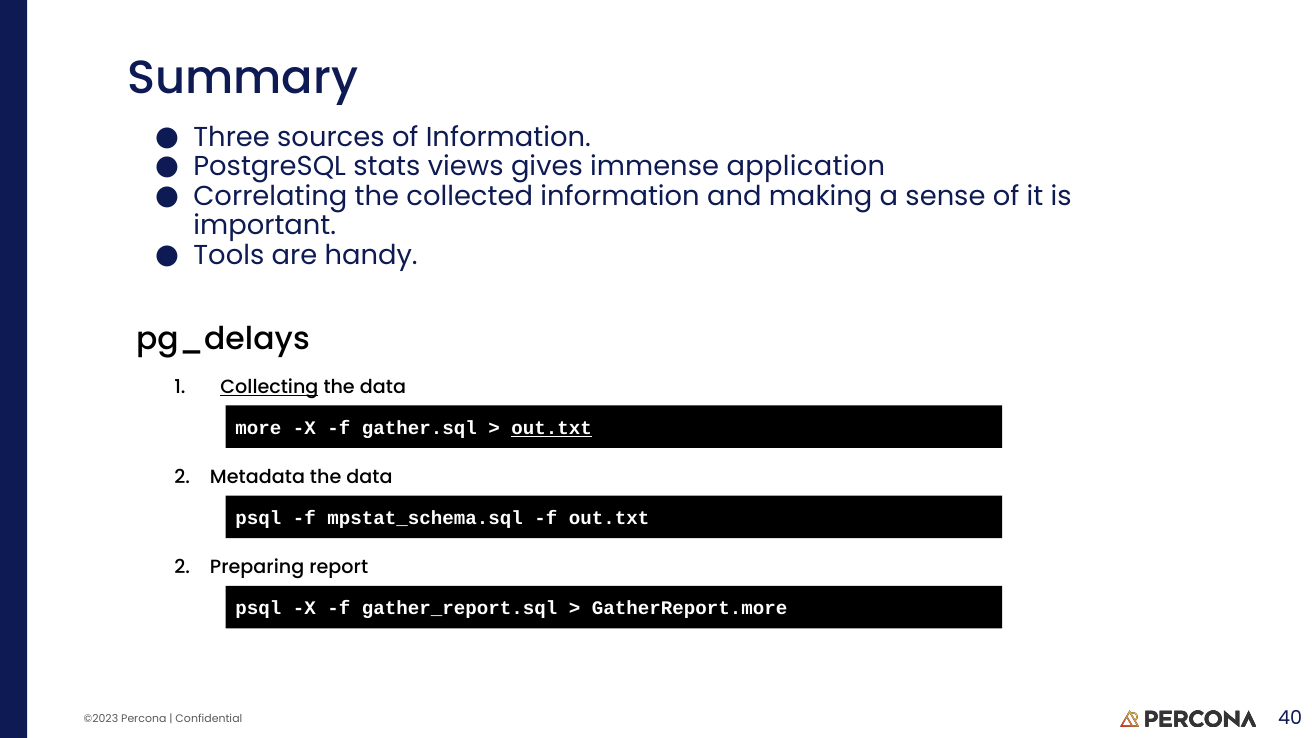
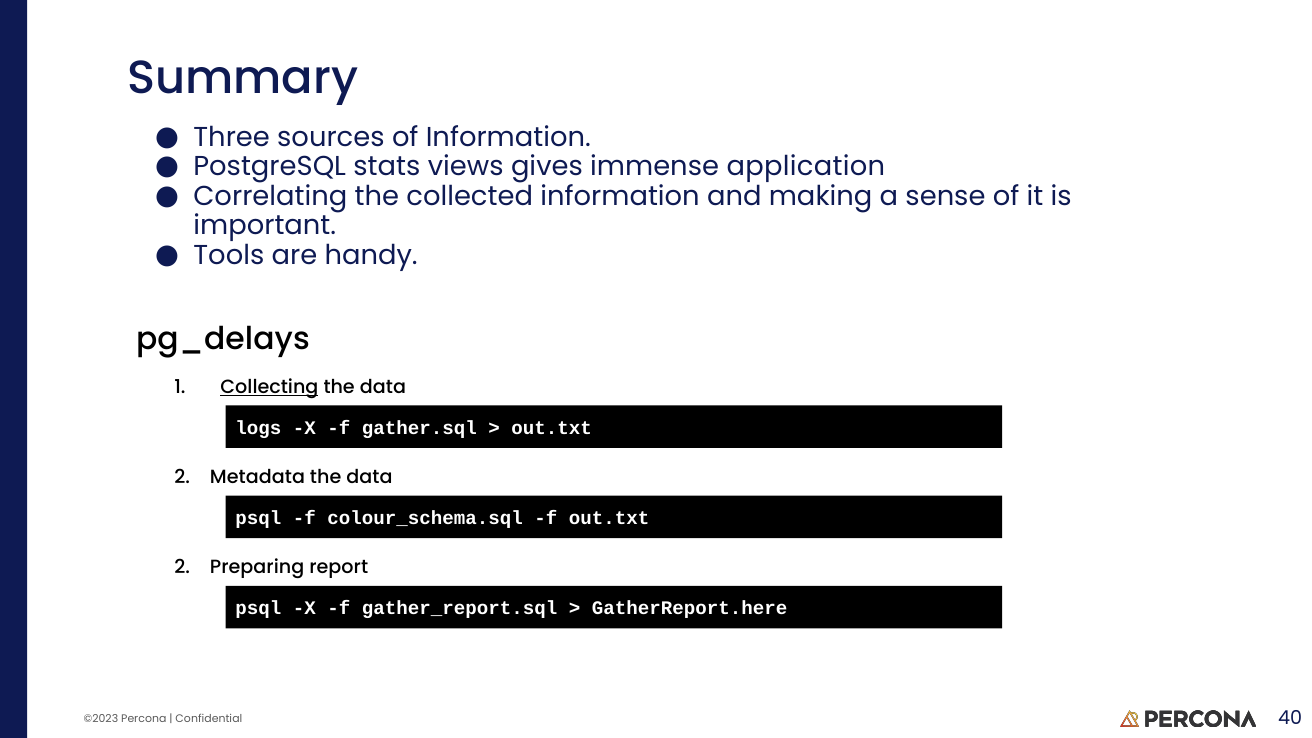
more: more -> logs
out.txt at (552, 428) underline: present -> none
mpstat_schema.sql: mpstat_schema.sql -> colour_schema.sql
GatherReport.more: GatherReport.more -> GatherReport.here
